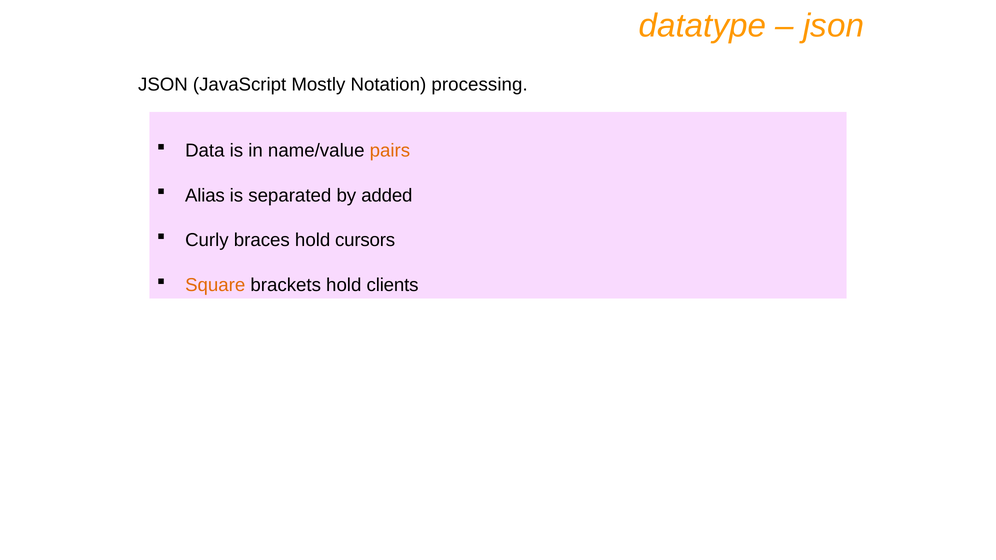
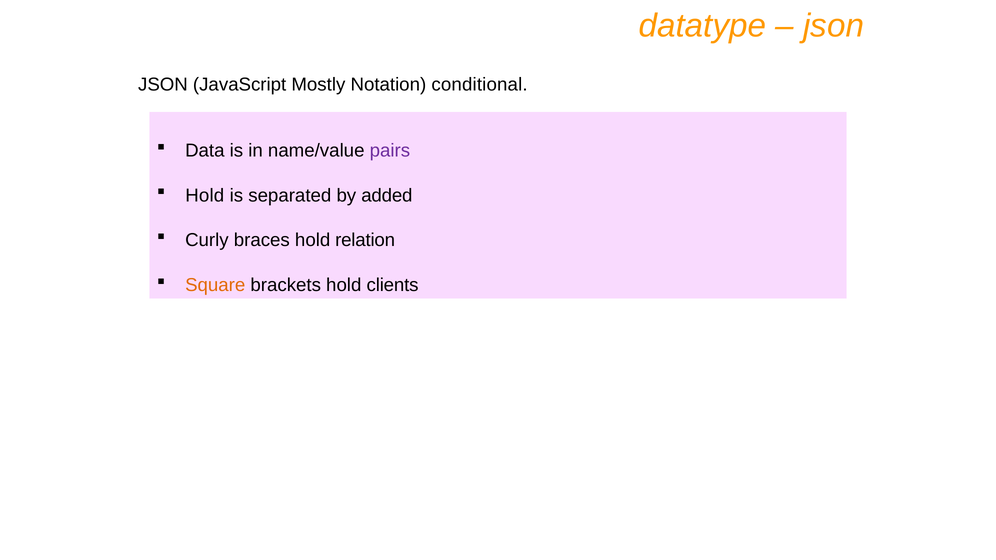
processing: processing -> conditional
pairs colour: orange -> purple
Alias at (205, 195): Alias -> Hold
cursors: cursors -> relation
